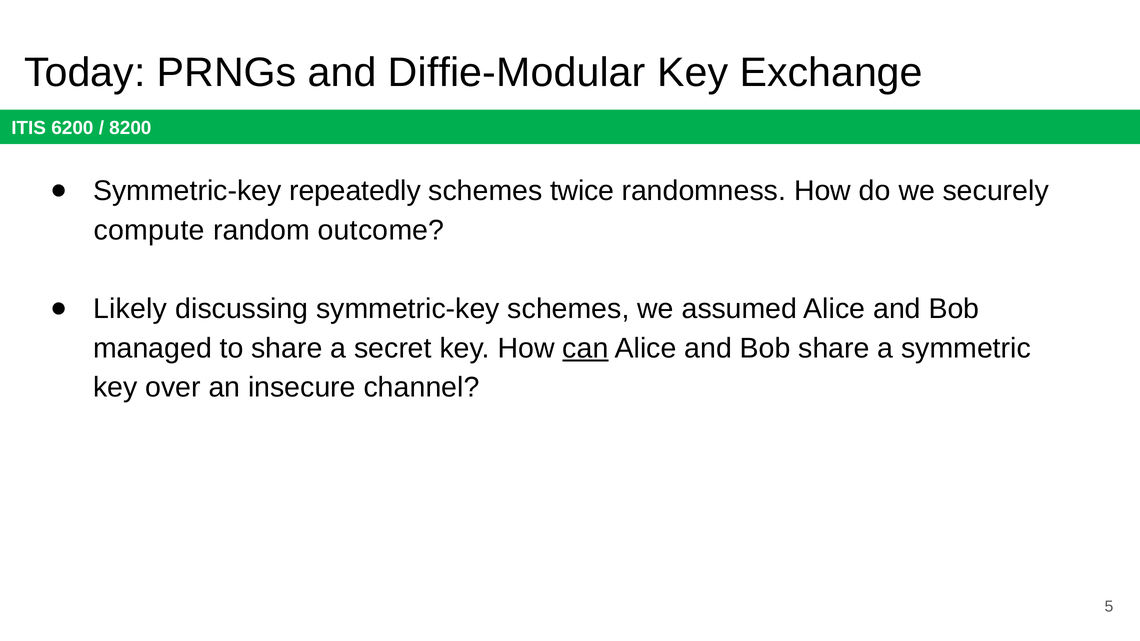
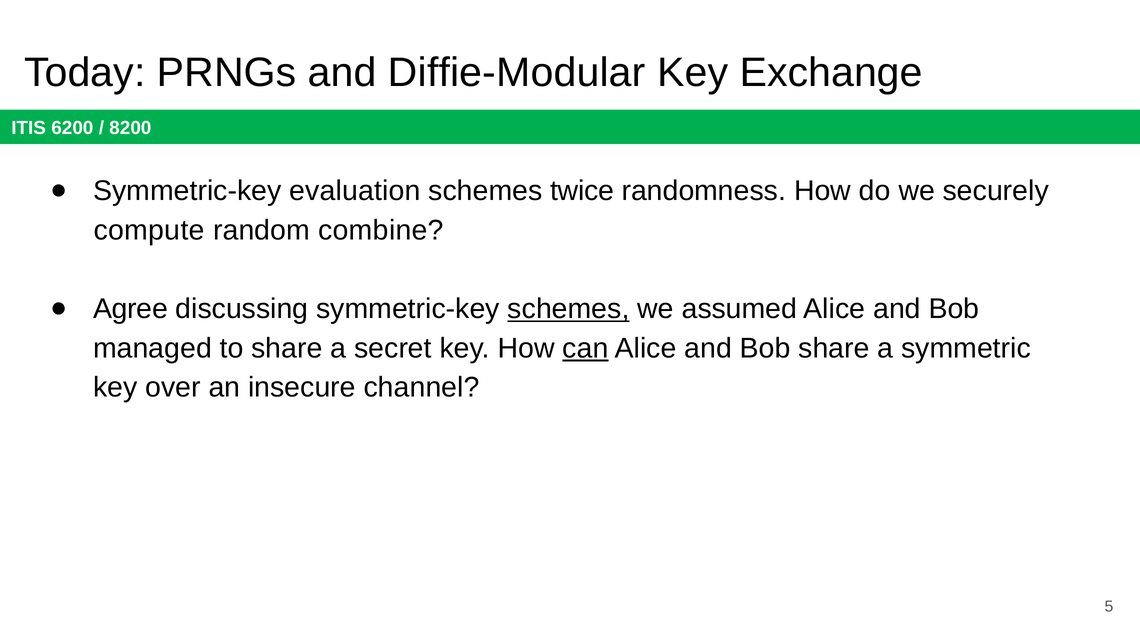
repeatedly: repeatedly -> evaluation
outcome: outcome -> combine
Likely: Likely -> Agree
schemes at (568, 309) underline: none -> present
